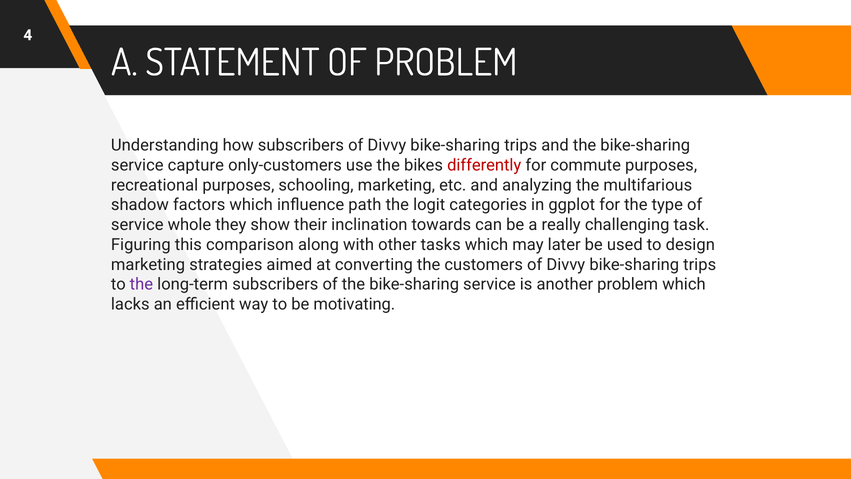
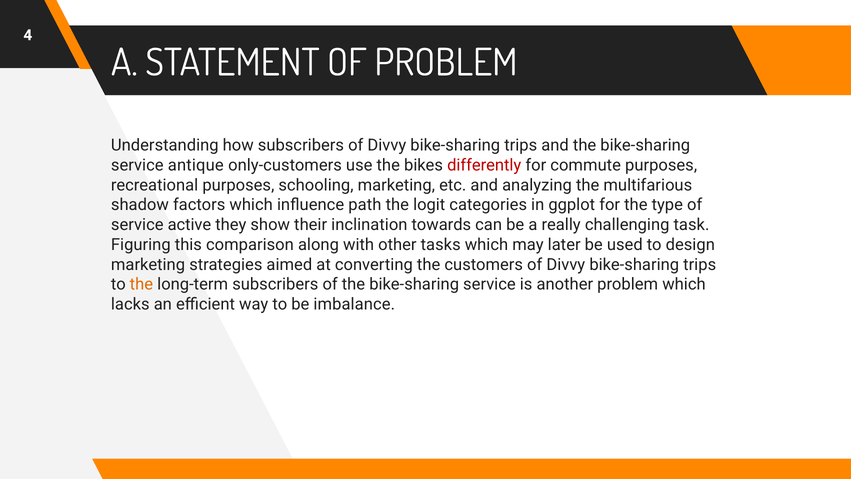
capture: capture -> antique
whole: whole -> active
the at (141, 284) colour: purple -> orange
motivating: motivating -> imbalance
